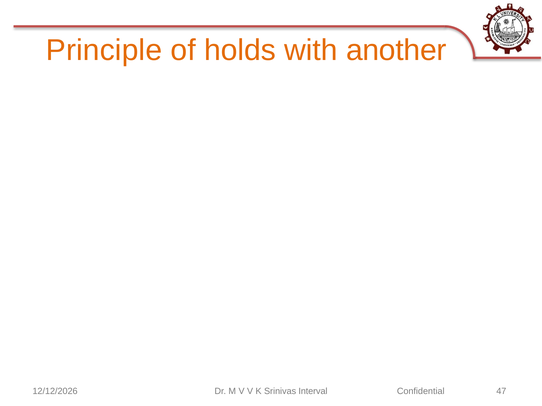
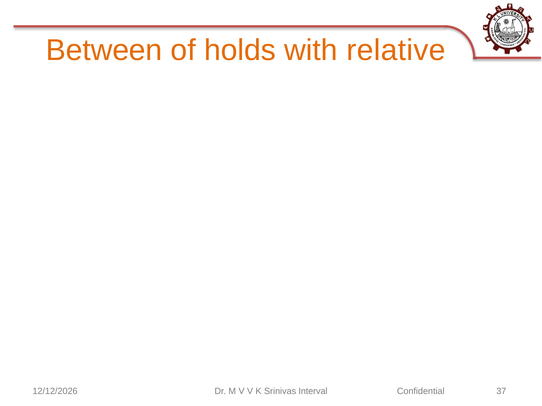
Principle: Principle -> Between
another: another -> relative
47: 47 -> 37
